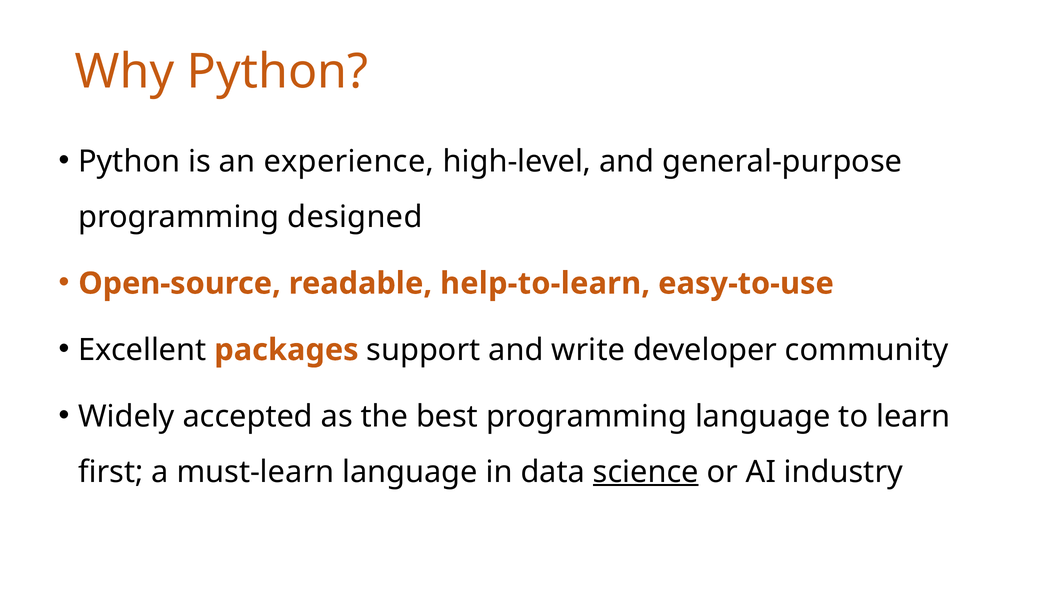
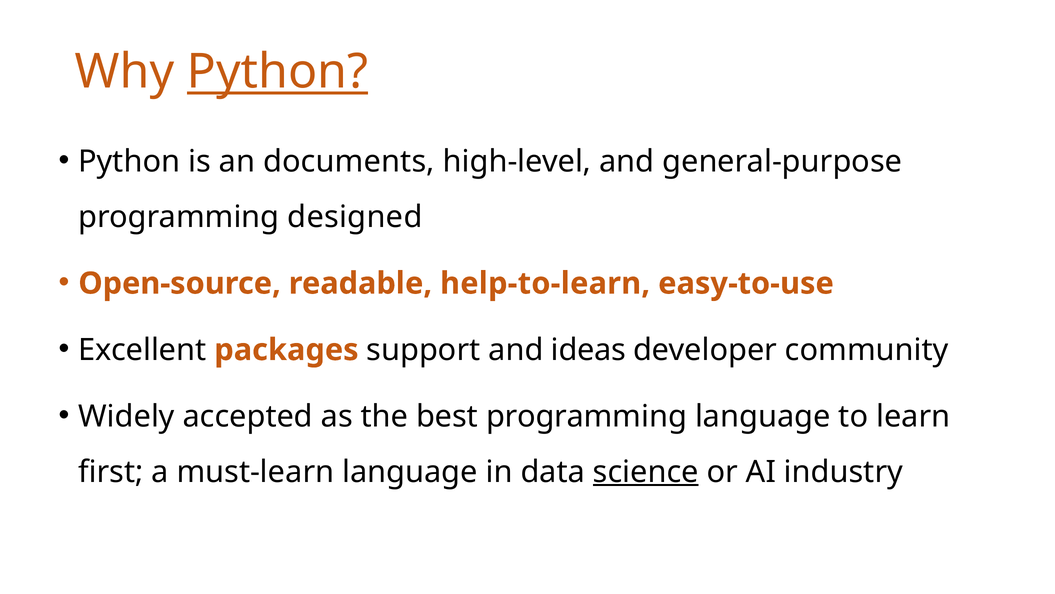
Python at (277, 72) underline: none -> present
experience: experience -> documents
write: write -> ideas
